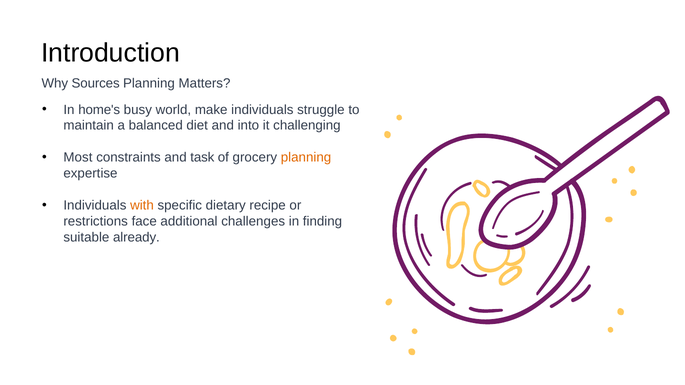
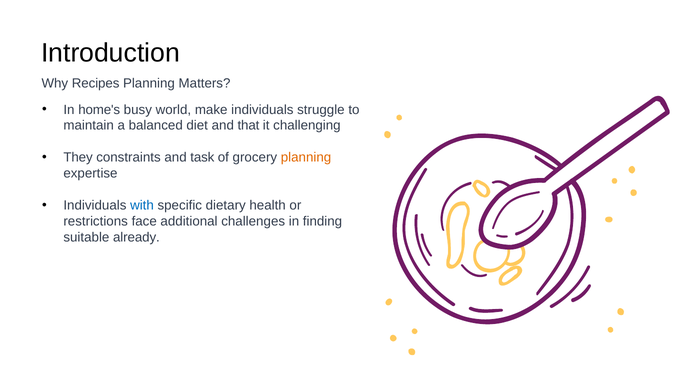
Sources: Sources -> Recipes
into: into -> that
Most: Most -> They
with colour: orange -> blue
recipe: recipe -> health
